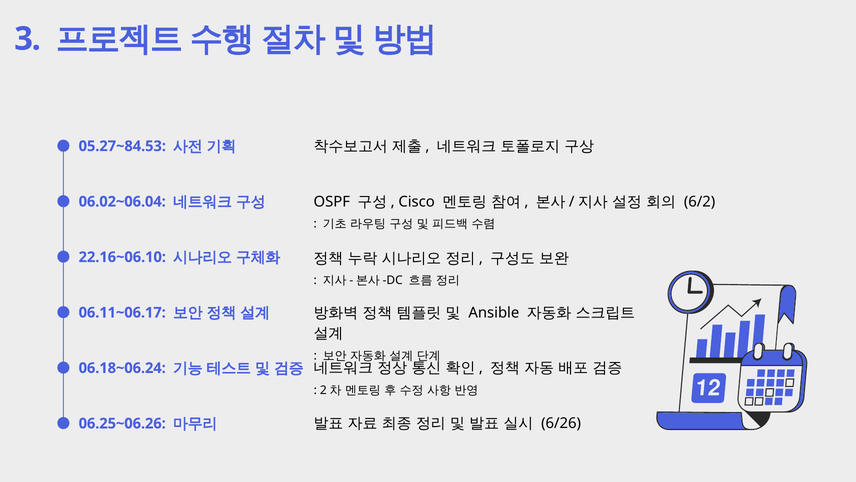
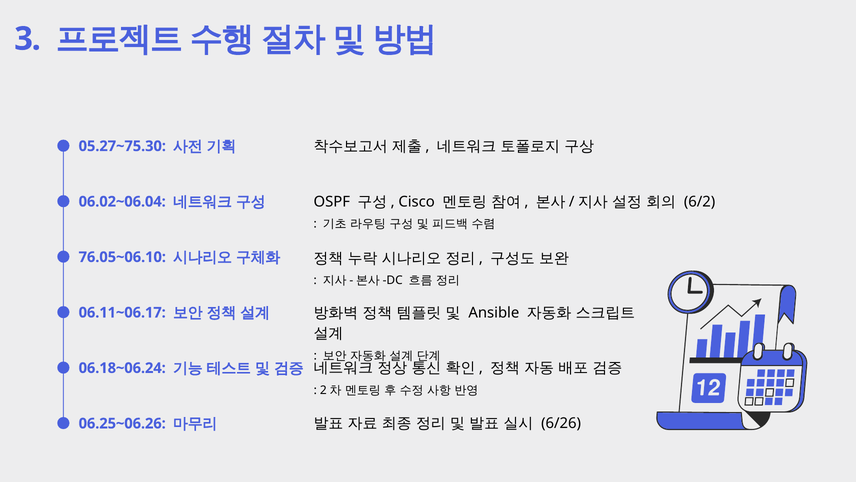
05.27~84.53: 05.27~84.53 -> 05.27~75.30
22.16~06.10: 22.16~06.10 -> 76.05~06.10
